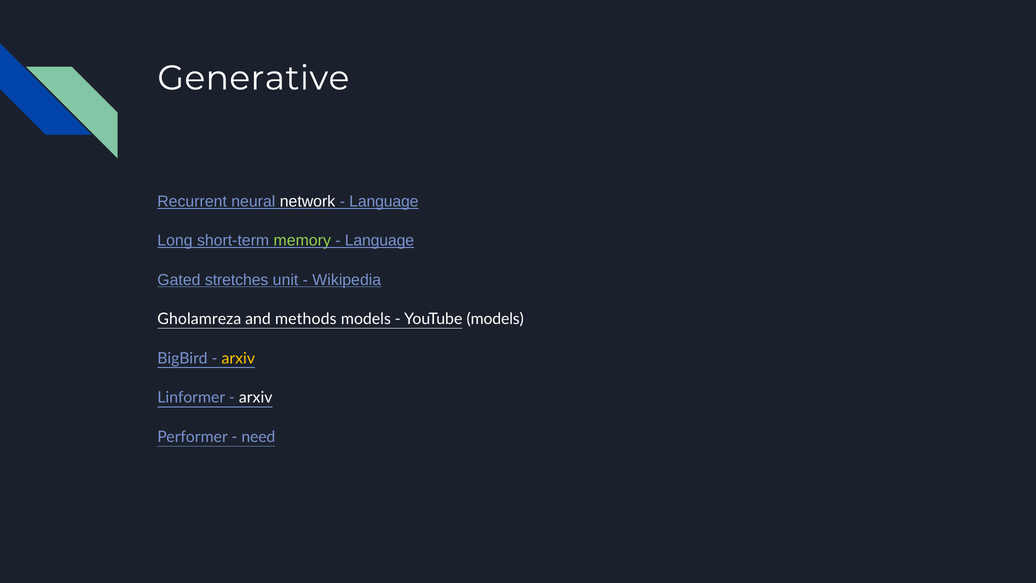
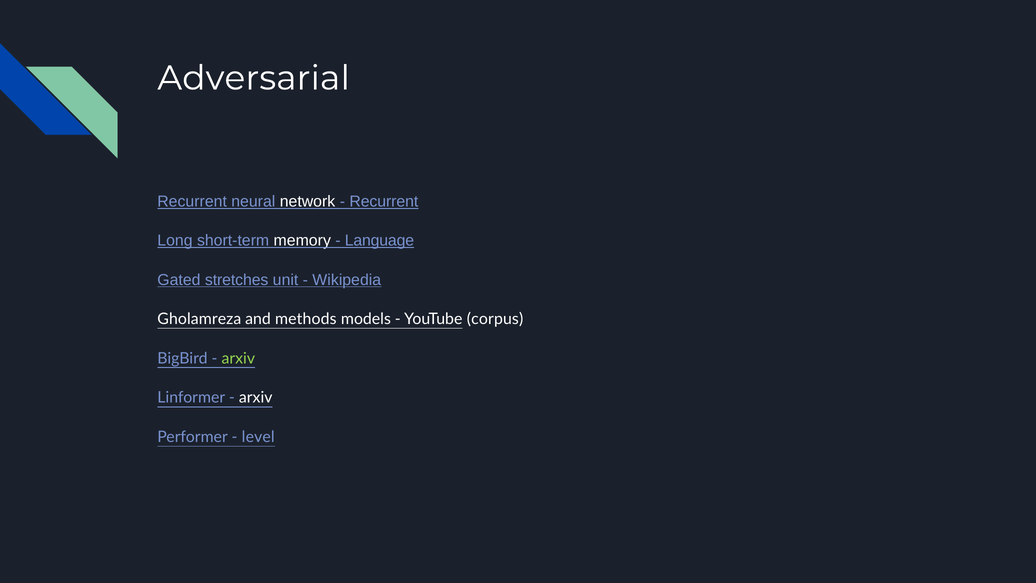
Generative: Generative -> Adversarial
Language at (384, 201): Language -> Recurrent
memory colour: light green -> white
YouTube models: models -> corpus
arxiv at (238, 358) colour: yellow -> light green
need: need -> level
